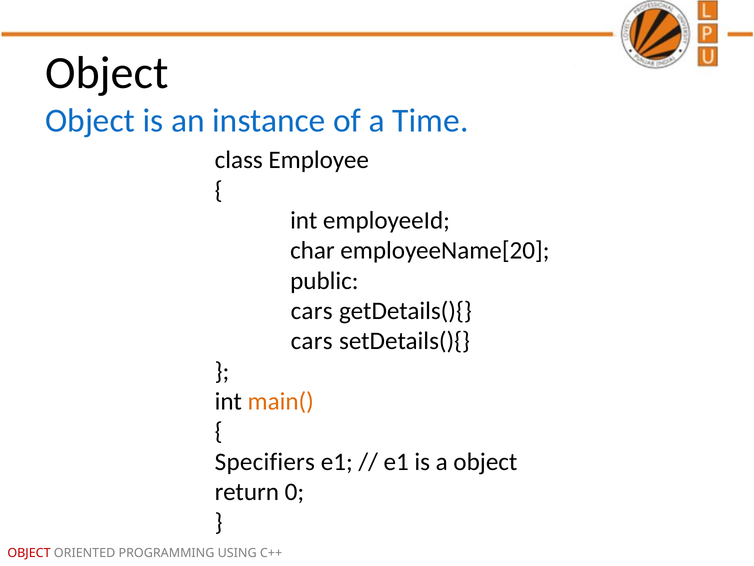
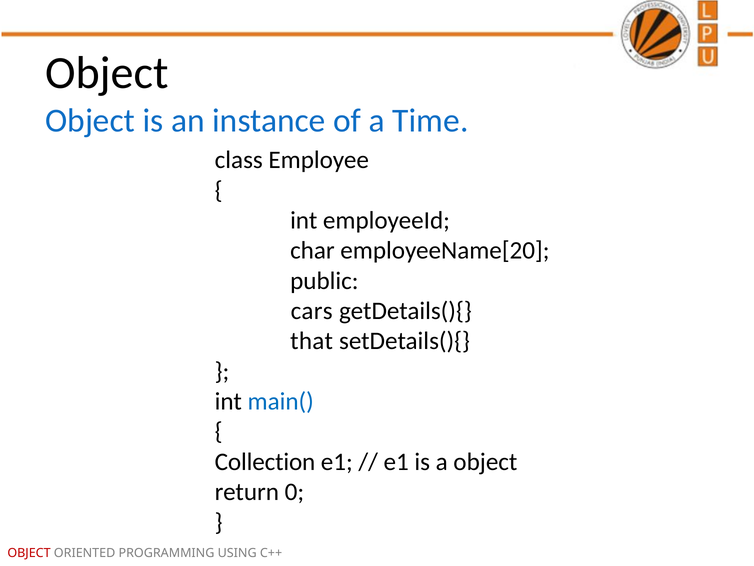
cars at (312, 341): cars -> that
main( colour: orange -> blue
Specifiers: Specifiers -> Collection
